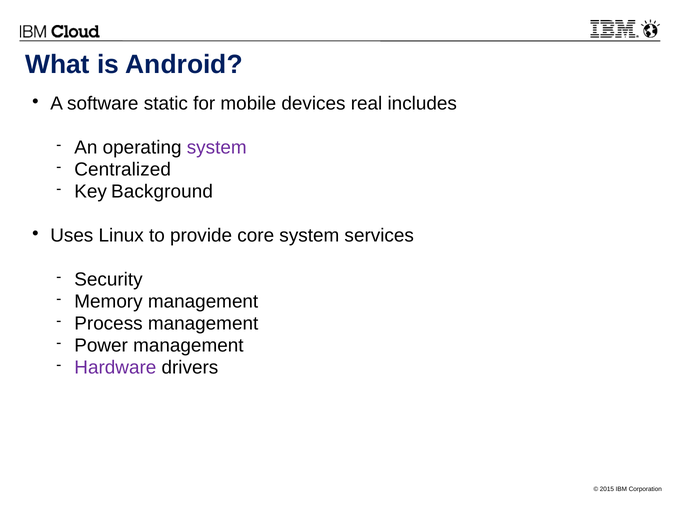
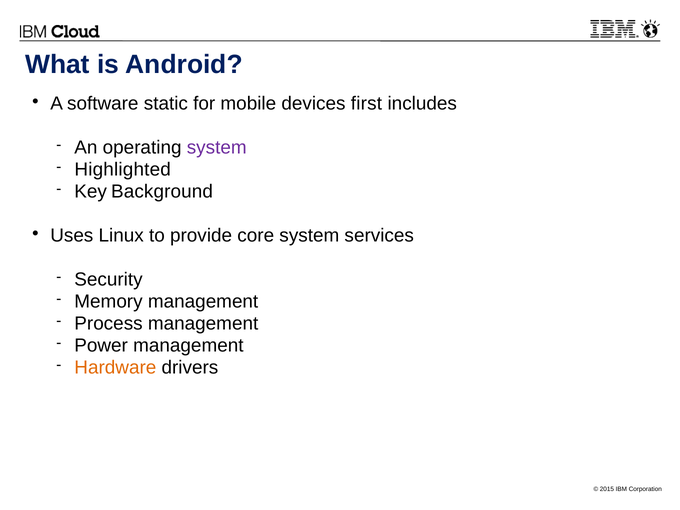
real: real -> first
Centralized: Centralized -> Highlighted
Hardware colour: purple -> orange
